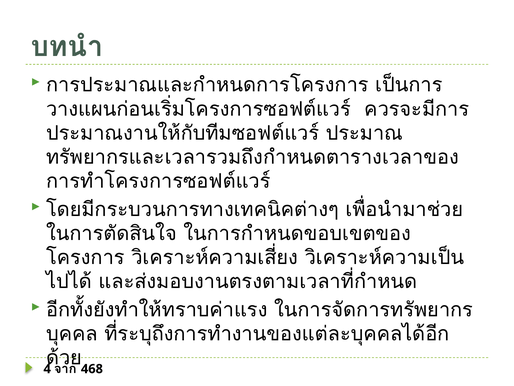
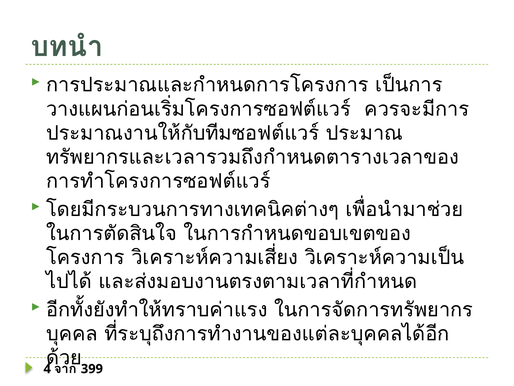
468: 468 -> 399
